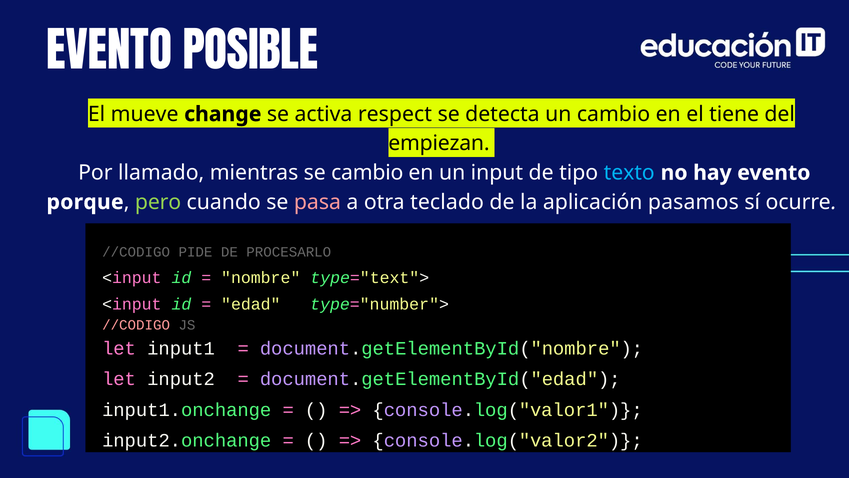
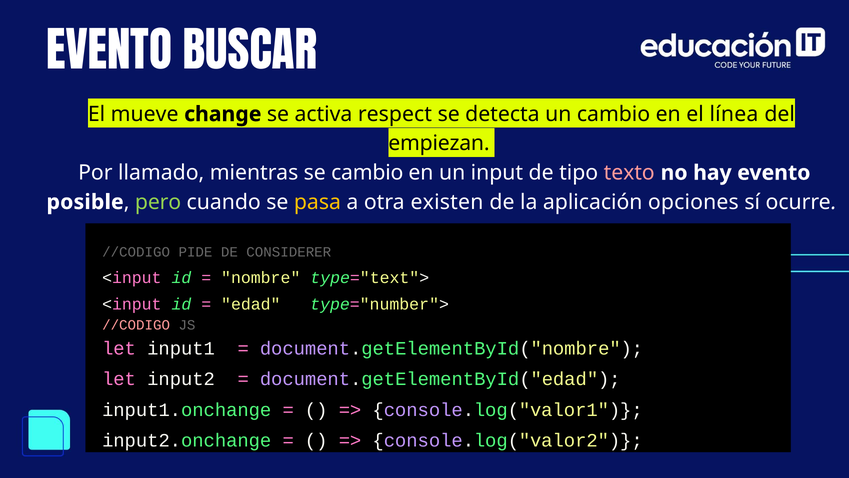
POSIBLE: POSIBLE -> BUSCAR
tiene: tiene -> línea
texto colour: light blue -> pink
porque: porque -> posible
pasa colour: pink -> yellow
teclado: teclado -> existen
pasamos: pasamos -> opciones
PROCESARLO: PROCESARLO -> CONSIDERER
